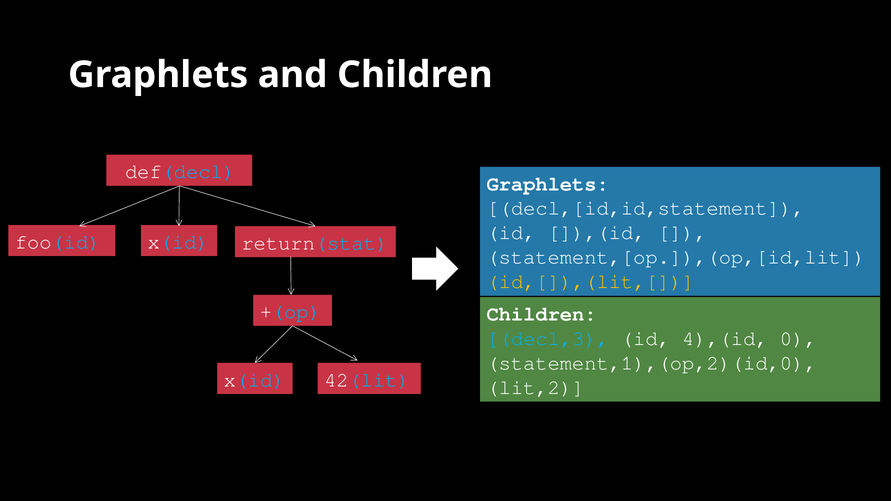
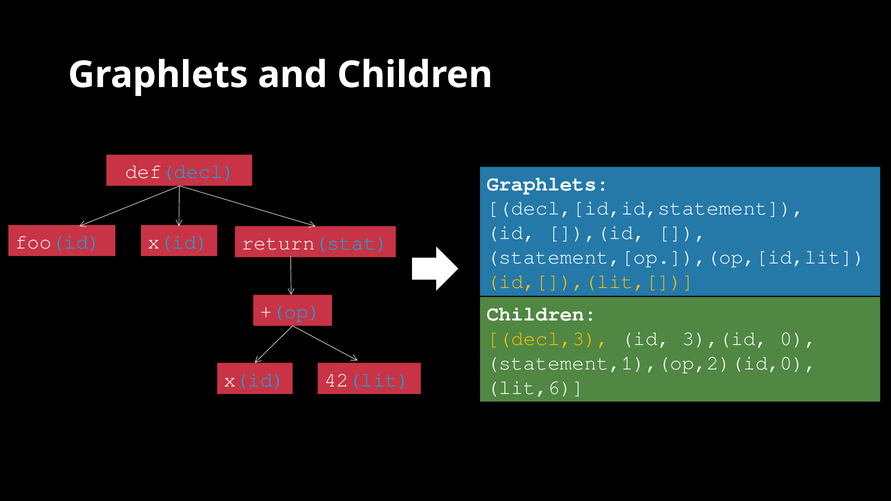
decl,3 colour: light blue -> yellow
4),(id: 4),(id -> 3),(id
lit,2: lit,2 -> lit,6
